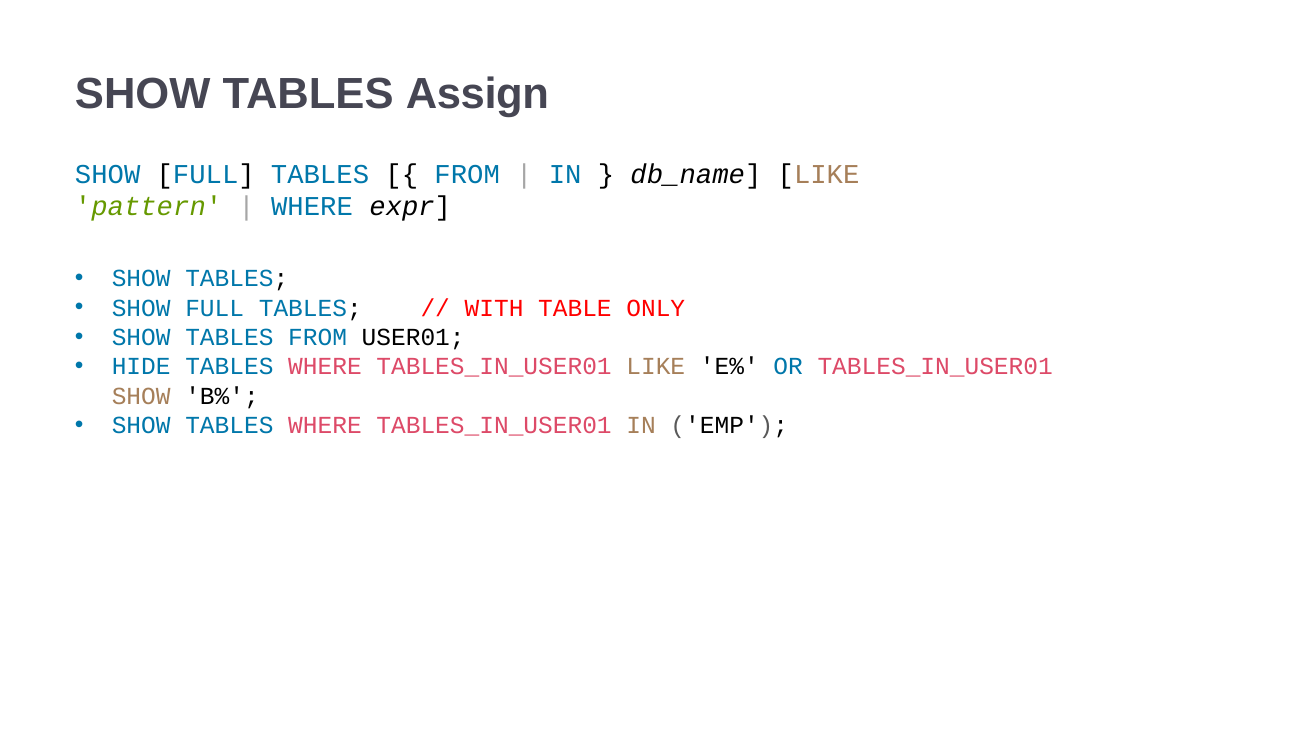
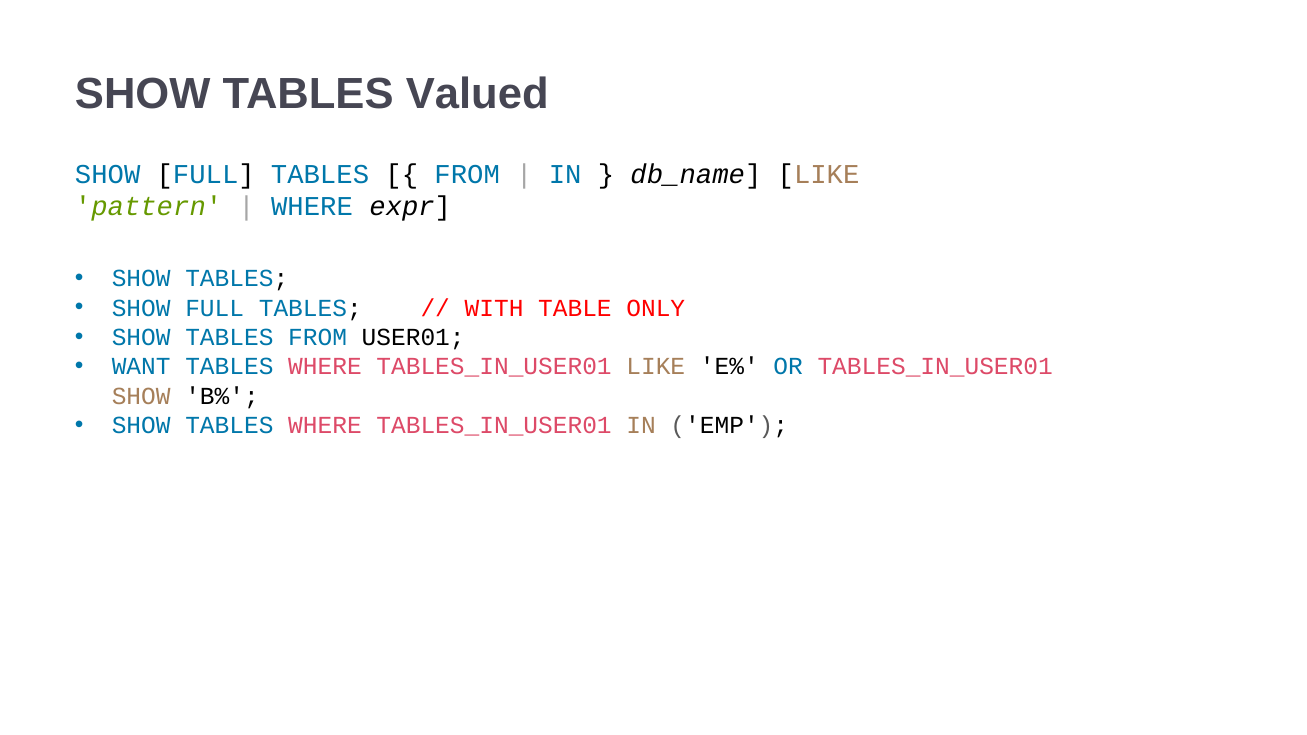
Assign: Assign -> Valued
HIDE: HIDE -> WANT
